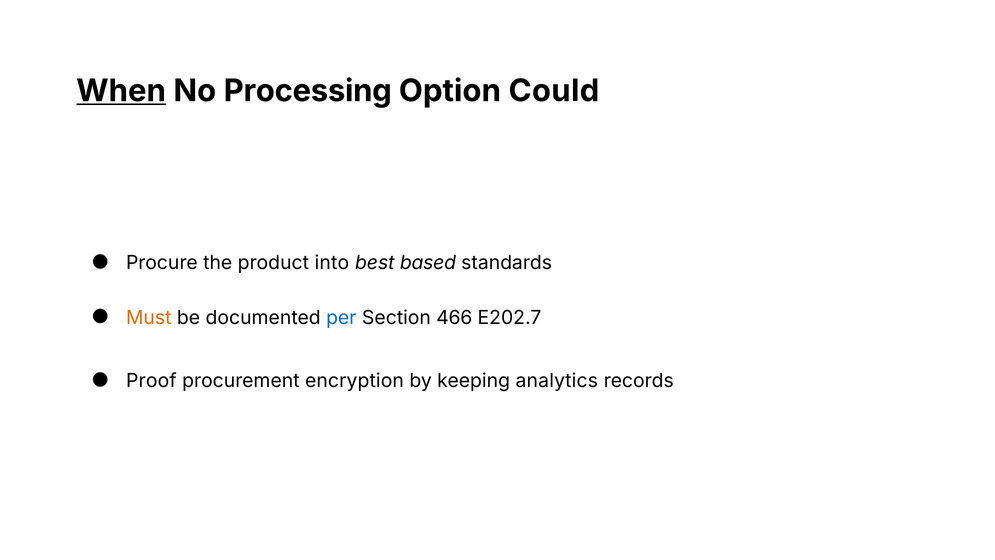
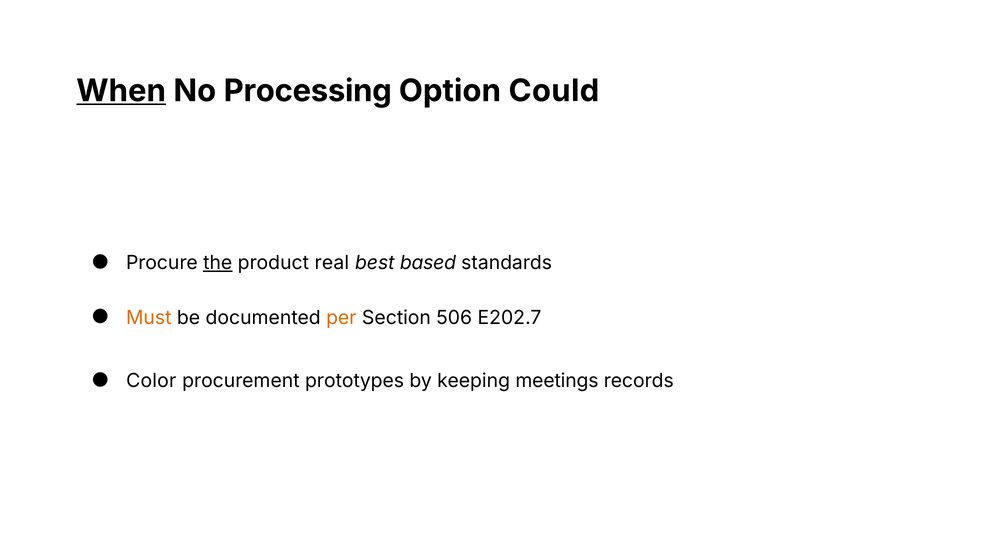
the underline: none -> present
into: into -> real
per colour: blue -> orange
466: 466 -> 506
Proof: Proof -> Color
encryption: encryption -> prototypes
analytics: analytics -> meetings
